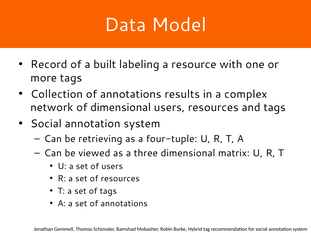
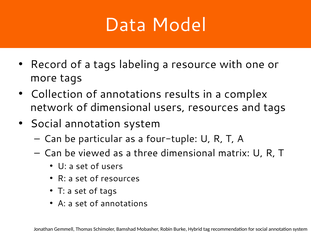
a built: built -> tags
retrieving: retrieving -> particular
